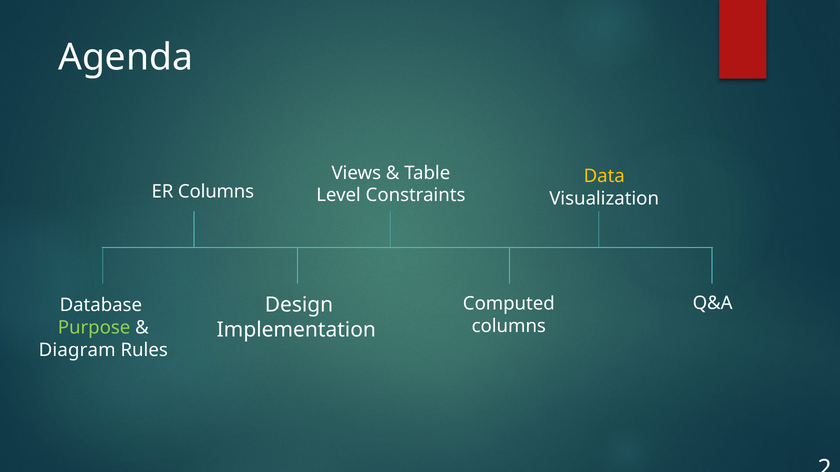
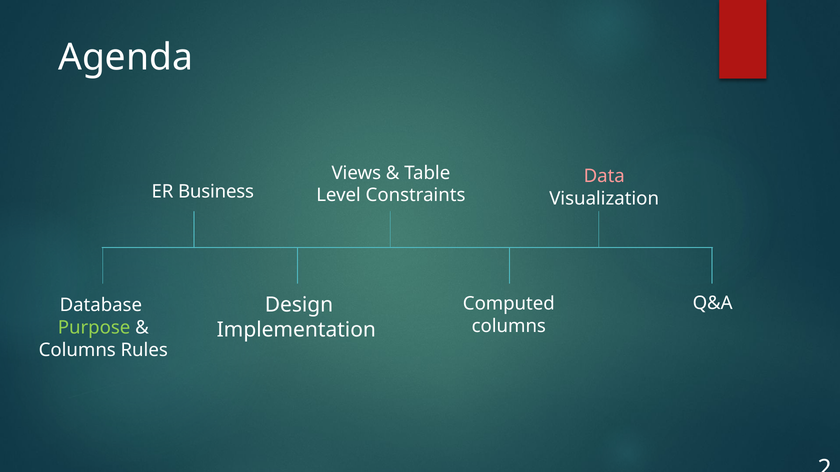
Data colour: yellow -> pink
ER Columns: Columns -> Business
Diagram at (77, 350): Diagram -> Columns
